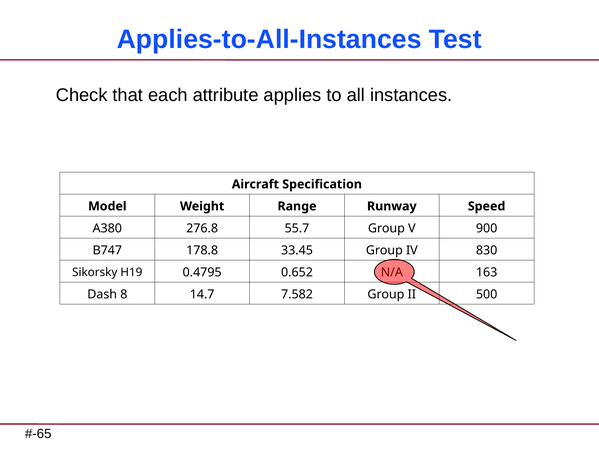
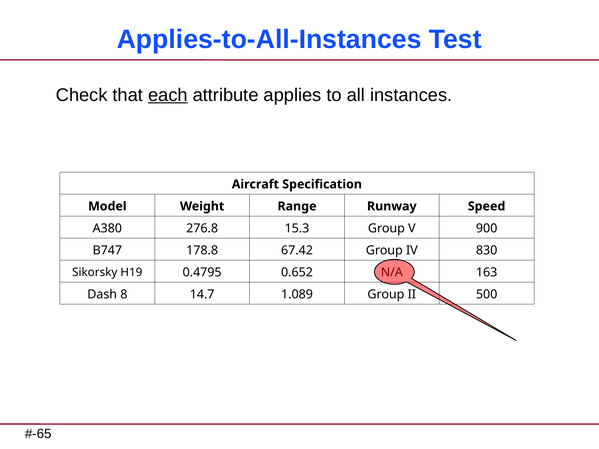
each underline: none -> present
55.7: 55.7 -> 15.3
33.45: 33.45 -> 67.42
7.582: 7.582 -> 1.089
